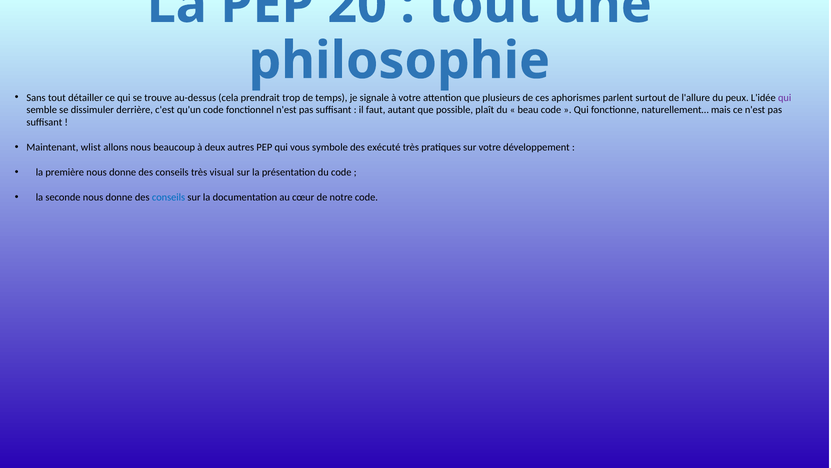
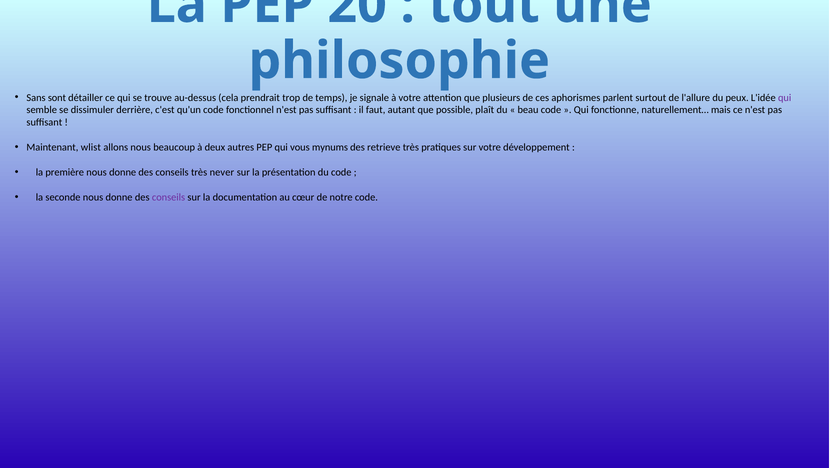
Sans tout: tout -> sont
symbole: symbole -> mynums
exécuté: exécuté -> retrieve
visual: visual -> never
conseils at (169, 197) colour: blue -> purple
